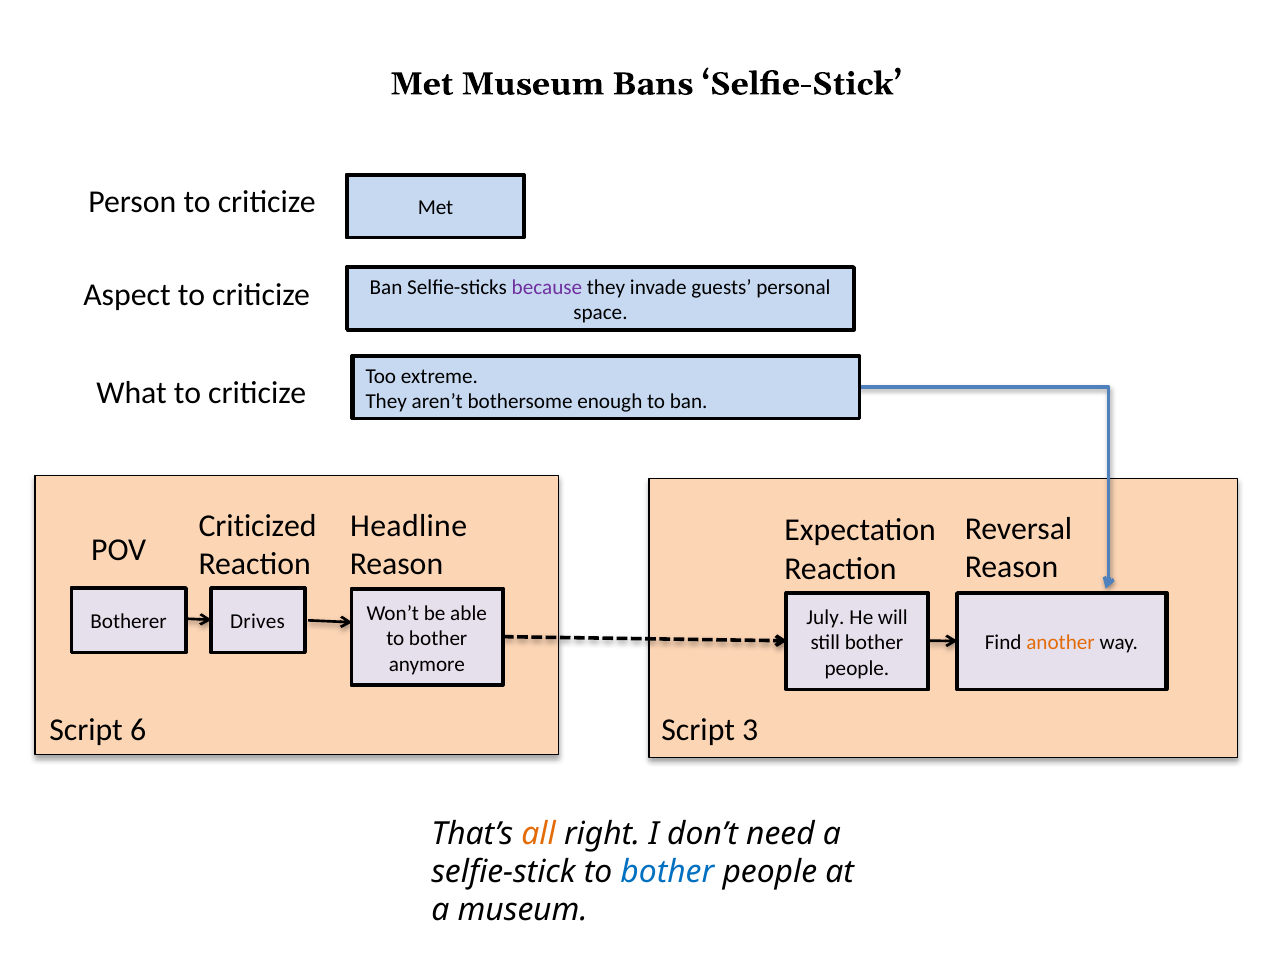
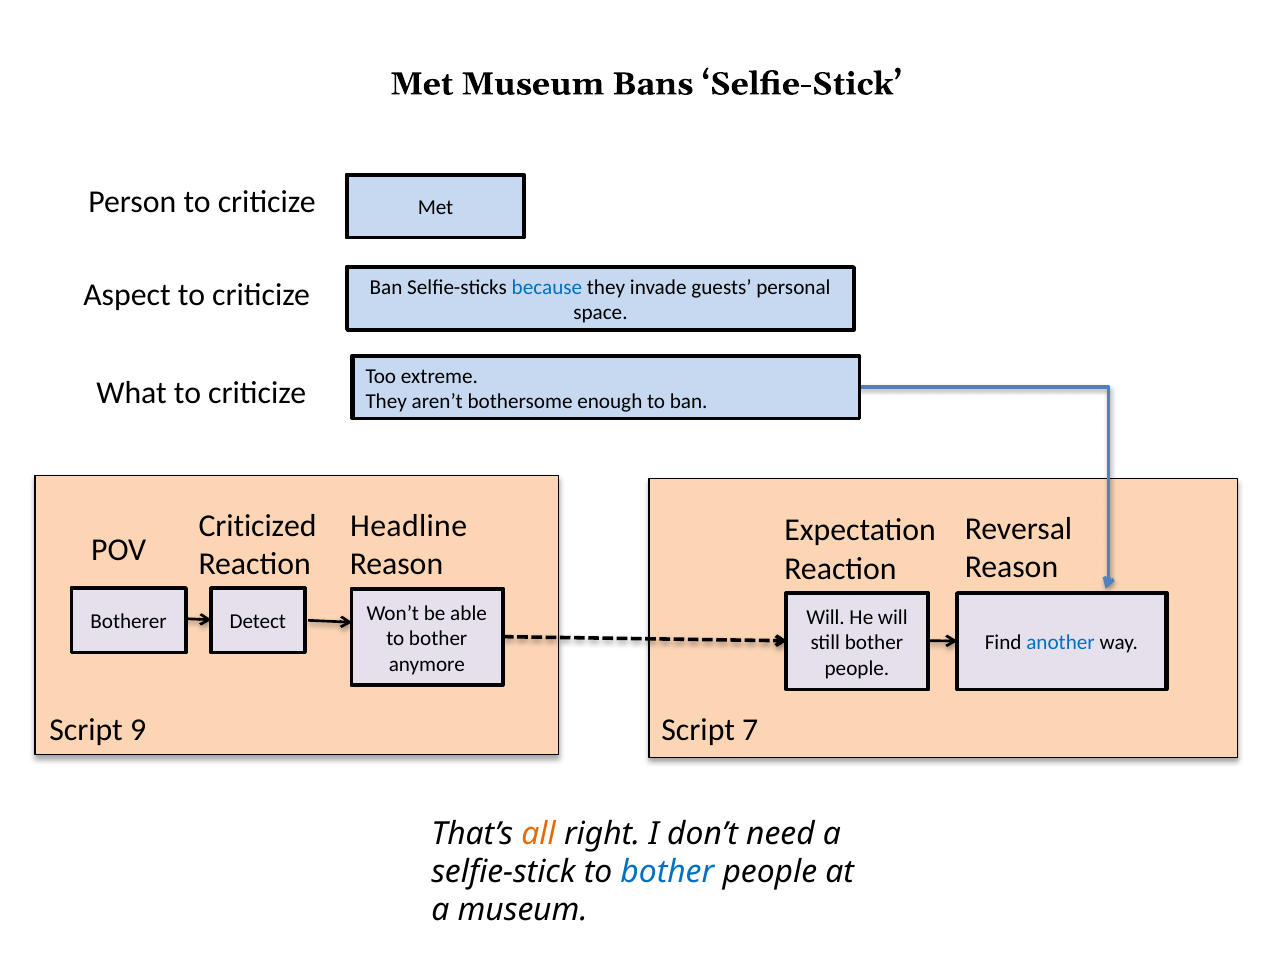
because colour: purple -> blue
July at (825, 617): July -> Will
Drives: Drives -> Detect
another colour: orange -> blue
6: 6 -> 9
3: 3 -> 7
